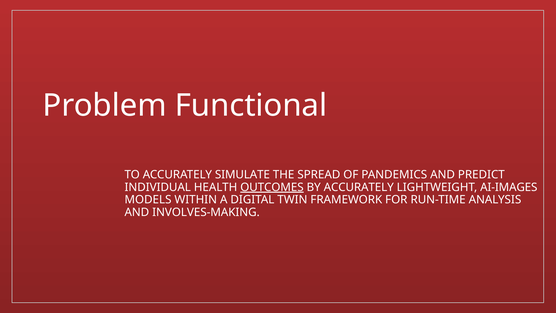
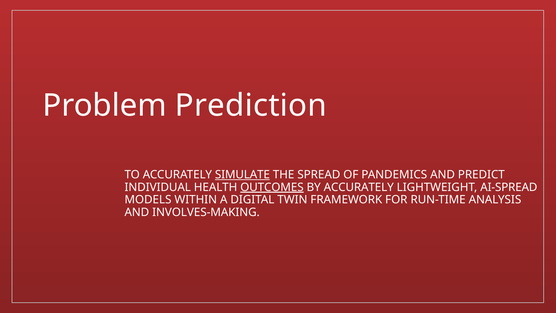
Functional: Functional -> Prediction
SIMULATE underline: none -> present
AI-IMAGES: AI-IMAGES -> AI-SPREAD
